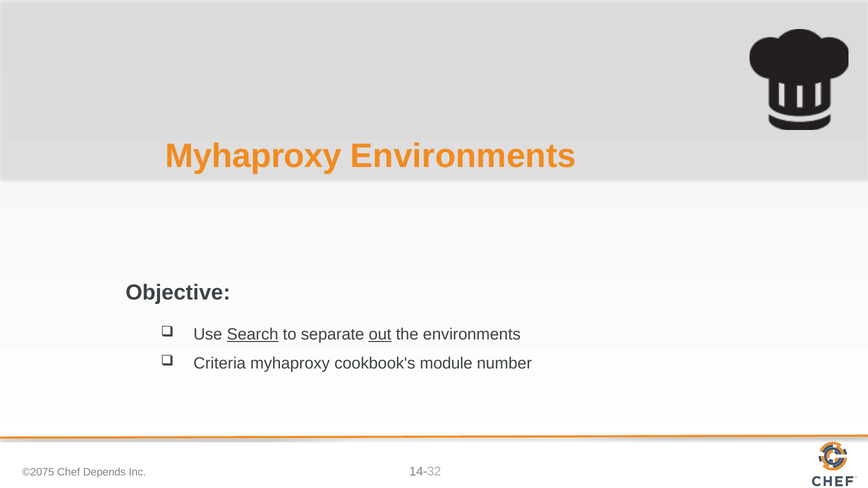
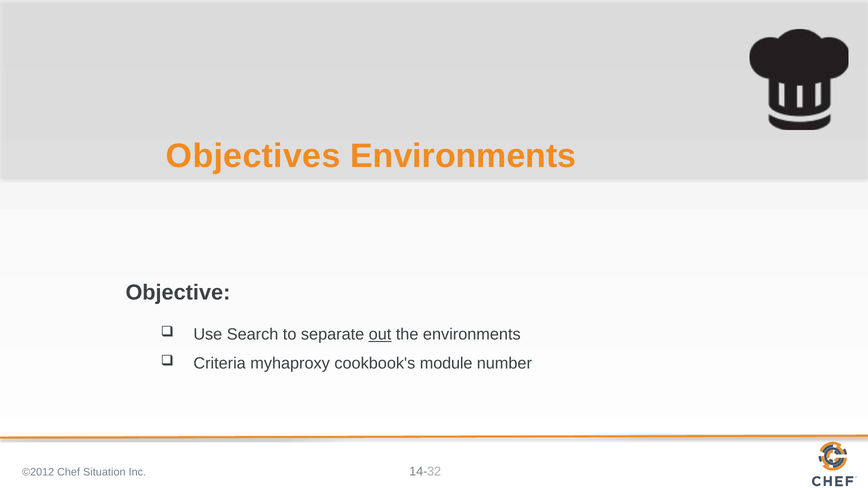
Myhaproxy at (254, 156): Myhaproxy -> Objectives
Search underline: present -> none
©2075: ©2075 -> ©2012
Depends: Depends -> Situation
